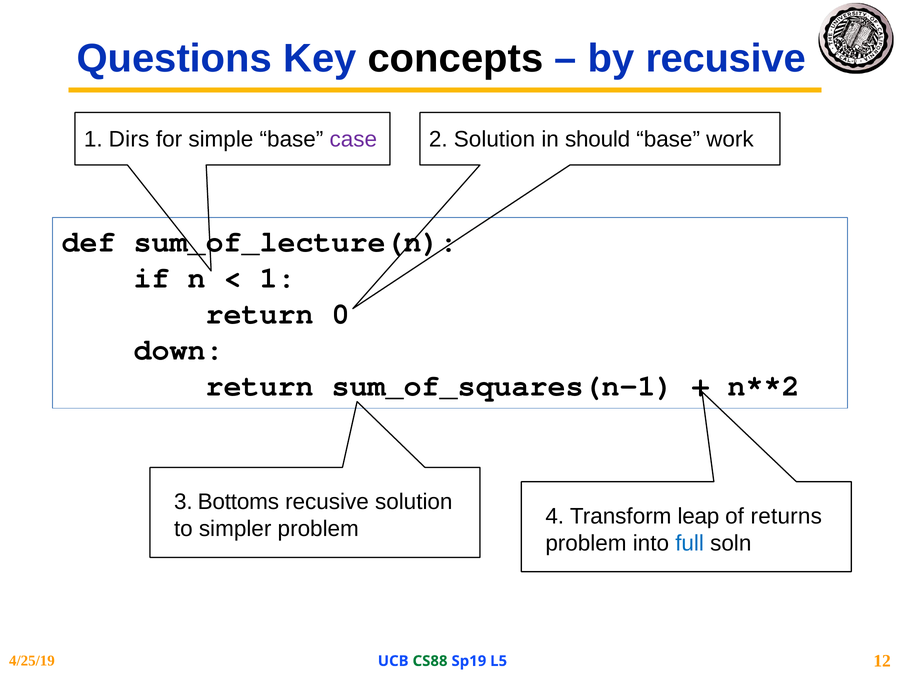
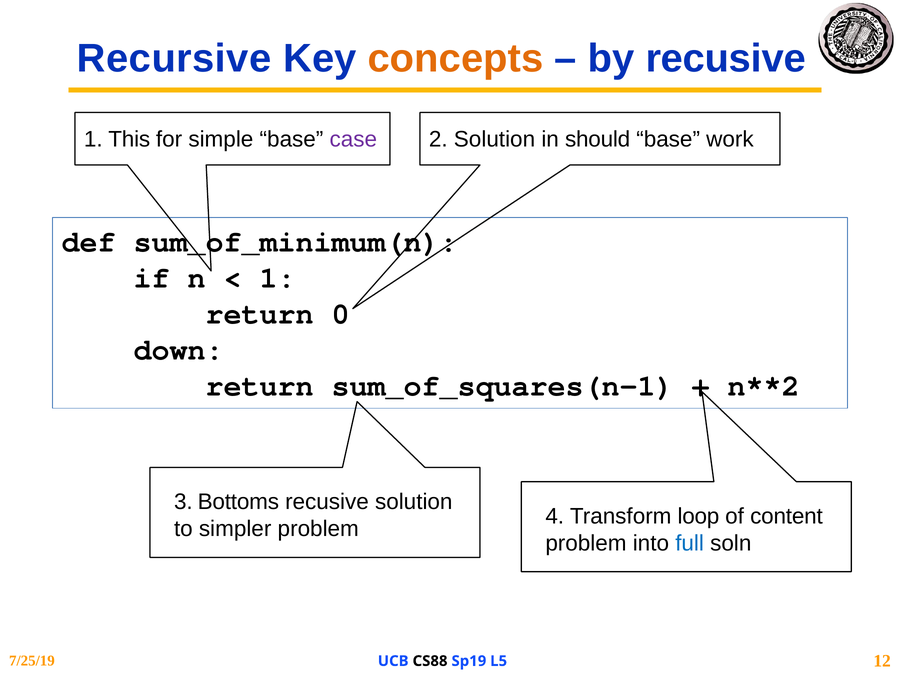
Questions: Questions -> Recursive
concepts colour: black -> orange
Dirs: Dirs -> This
sum_of_lecture(n: sum_of_lecture(n -> sum_of_minimum(n
leap: leap -> loop
returns: returns -> content
4/25/19: 4/25/19 -> 7/25/19
CS88 colour: green -> black
